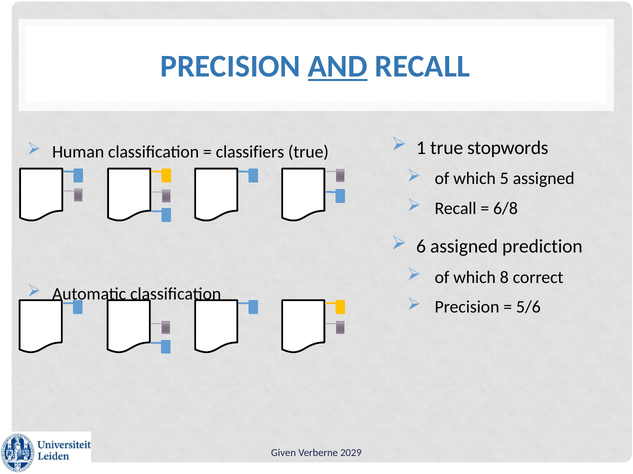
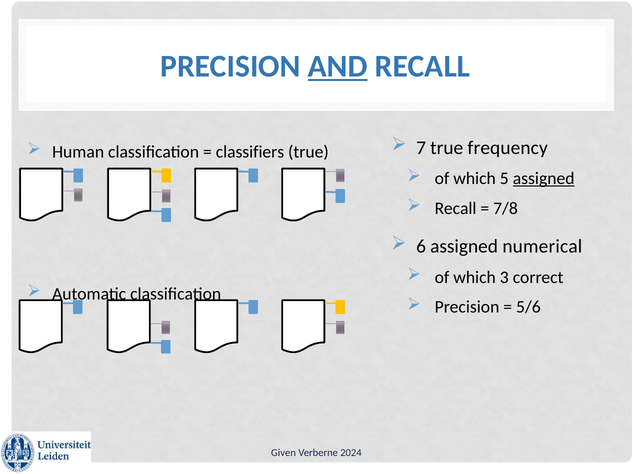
1: 1 -> 7
stopwords: stopwords -> frequency
assigned at (544, 179) underline: none -> present
6/8: 6/8 -> 7/8
prediction: prediction -> numerical
8: 8 -> 3
2029: 2029 -> 2024
